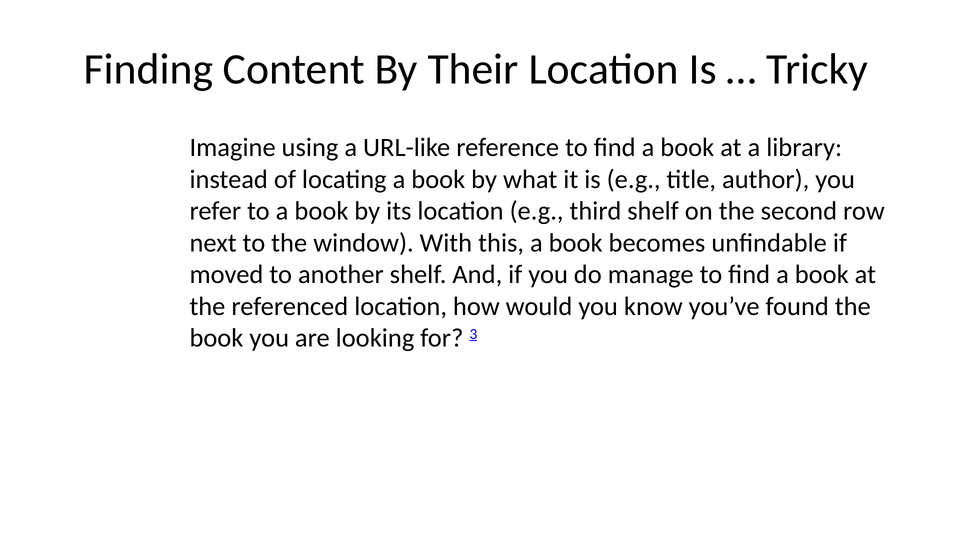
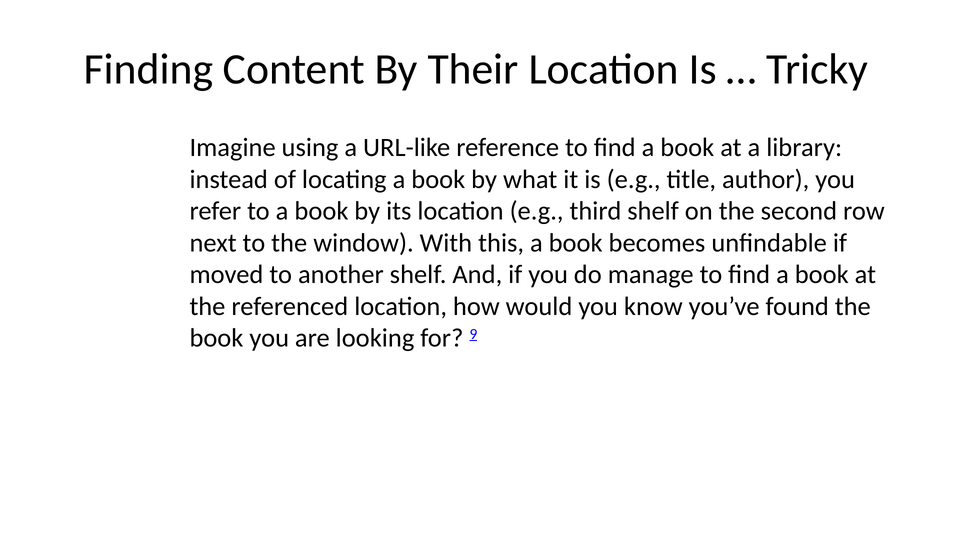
3: 3 -> 9
